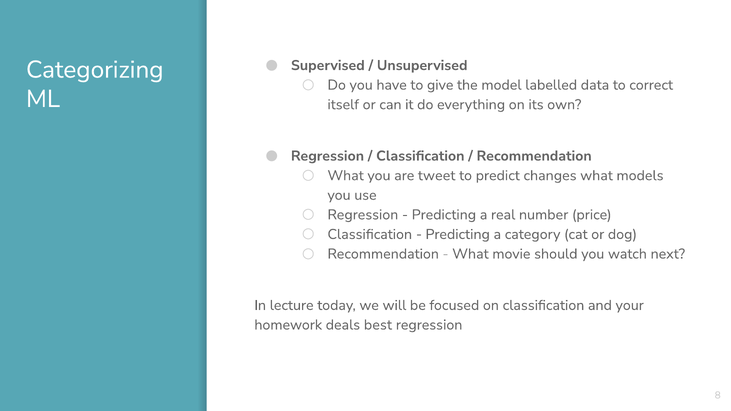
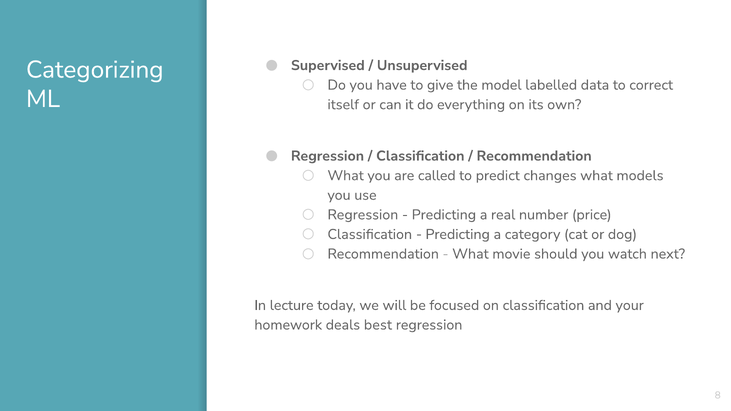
tweet: tweet -> called
